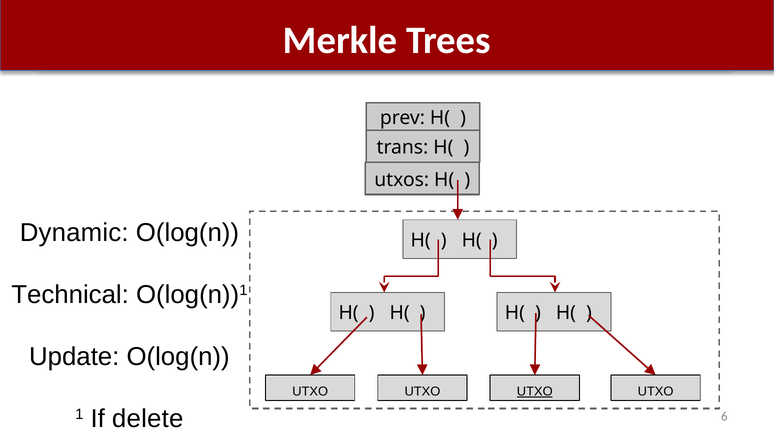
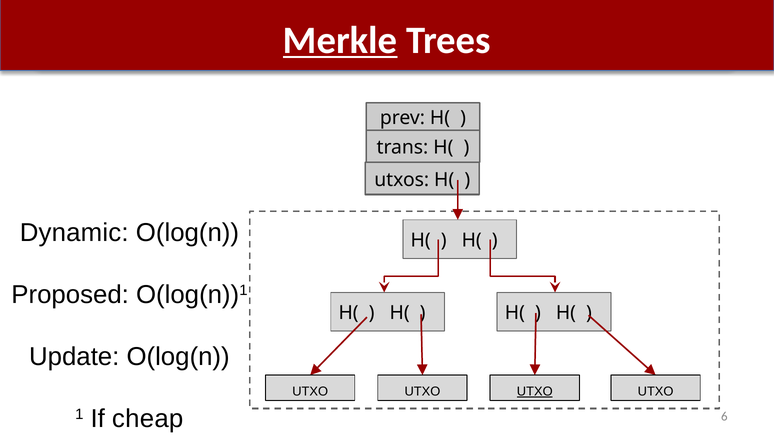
Merkle underline: none -> present
Technical: Technical -> Proposed
delete: delete -> cheap
